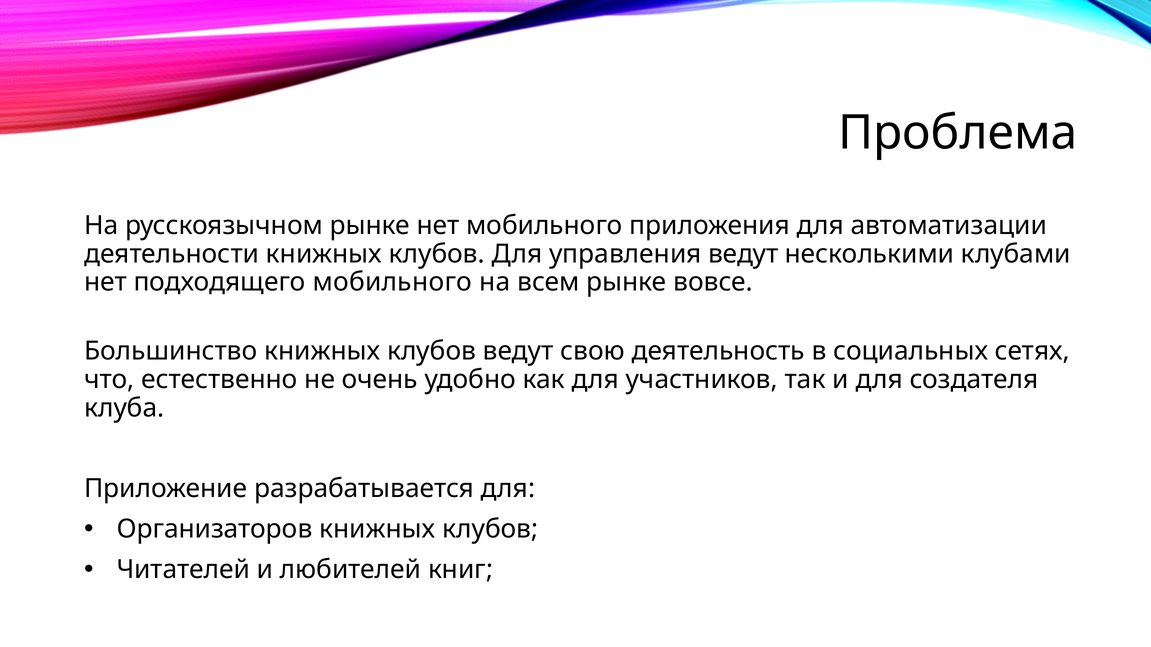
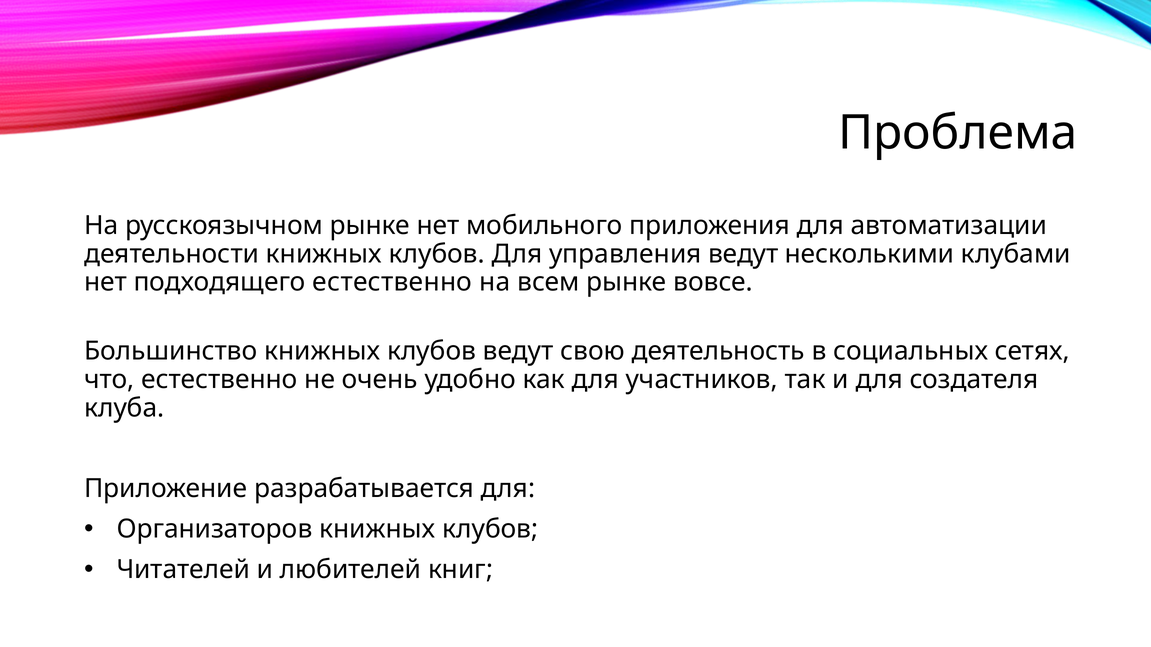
подходящего мобильного: мобильного -> естественно
